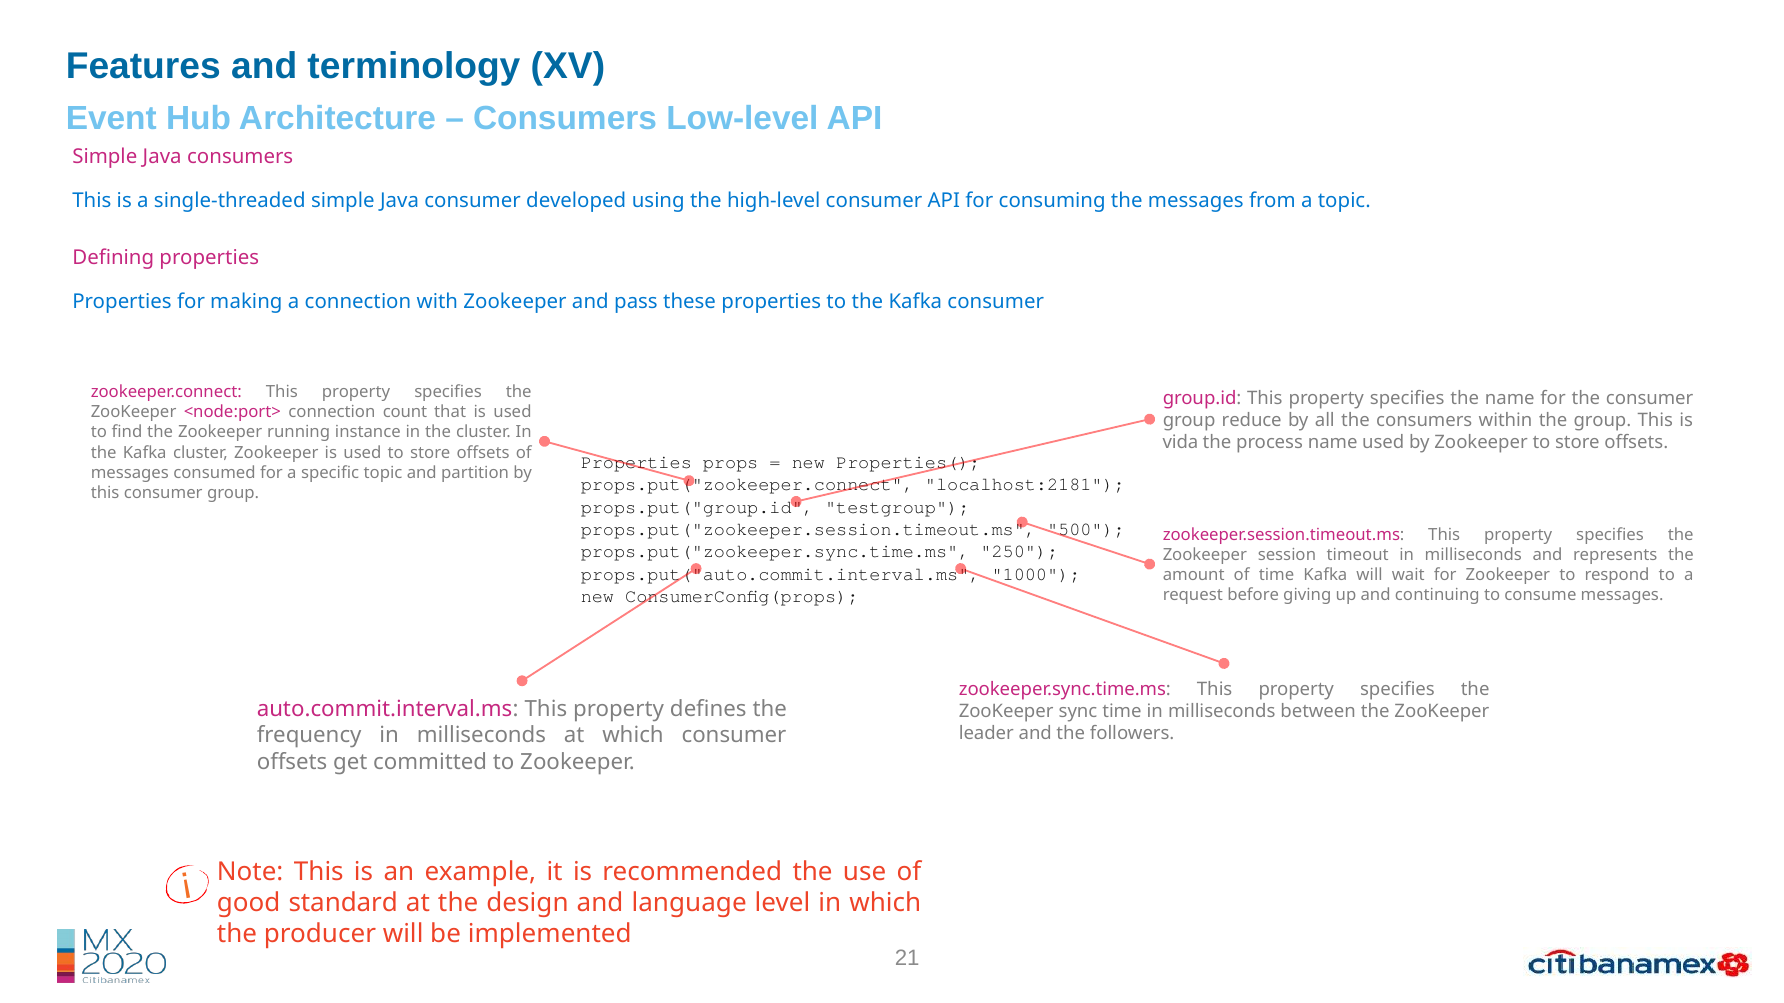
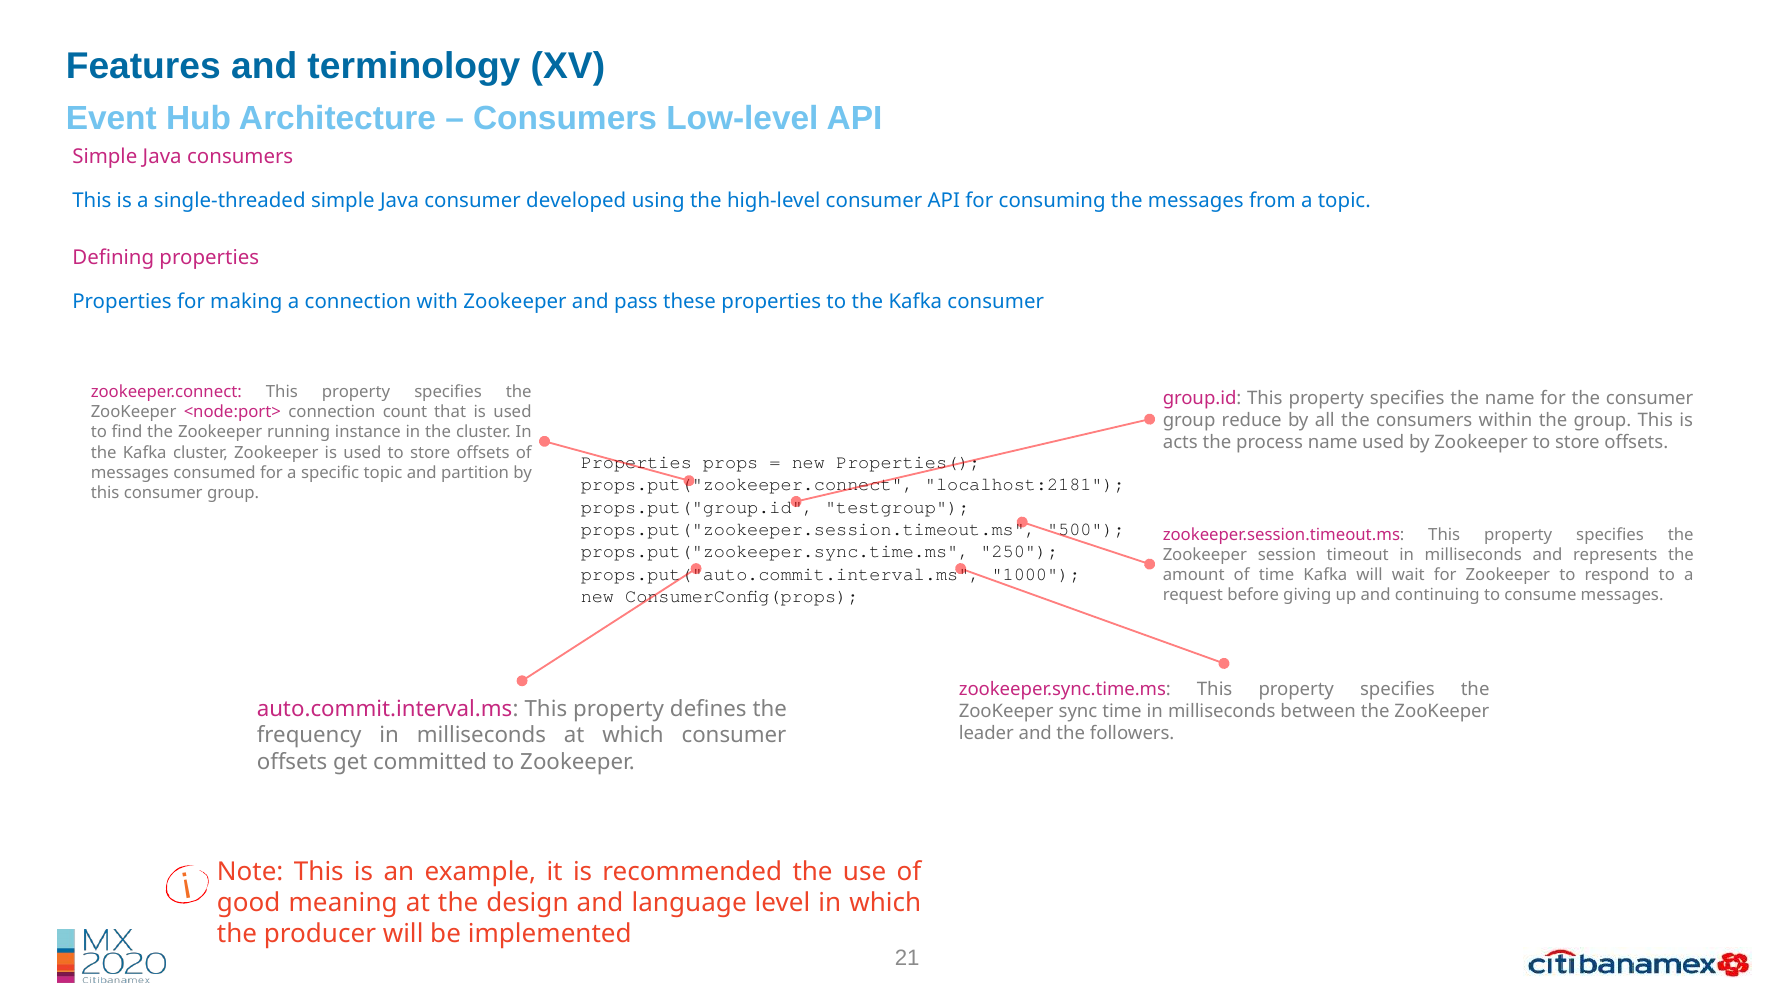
vida: vida -> acts
standard: standard -> meaning
